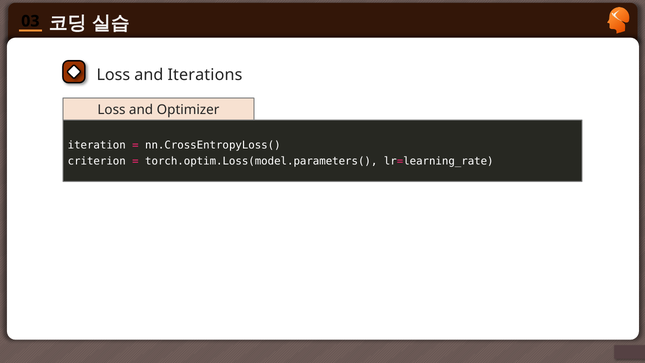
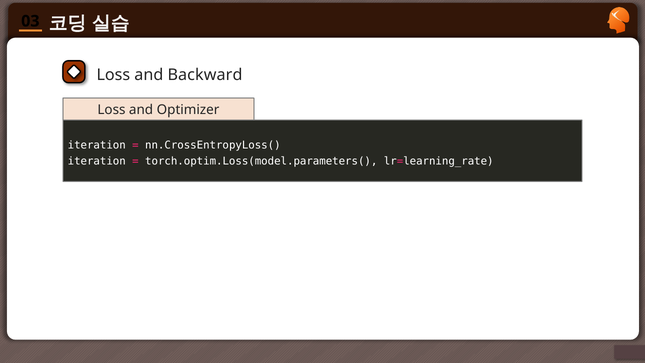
Iterations: Iterations -> Backward
criterion at (97, 161): criterion -> iteration
